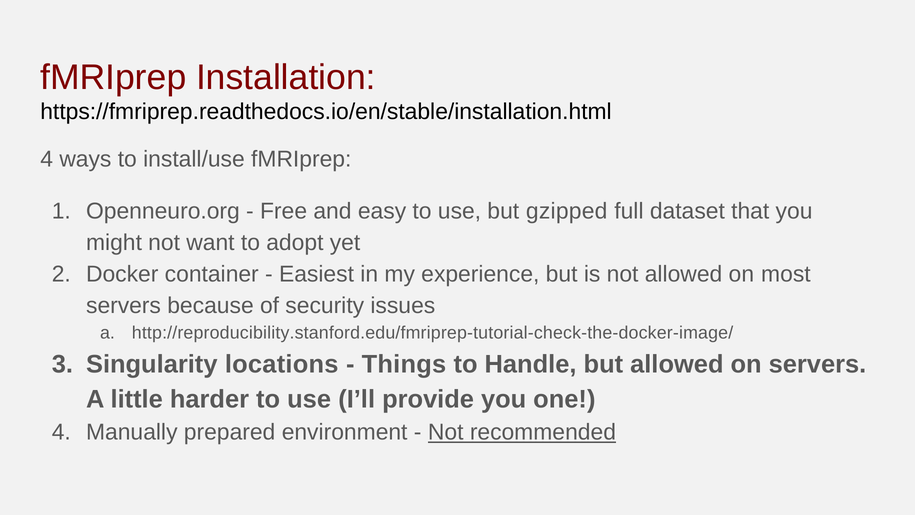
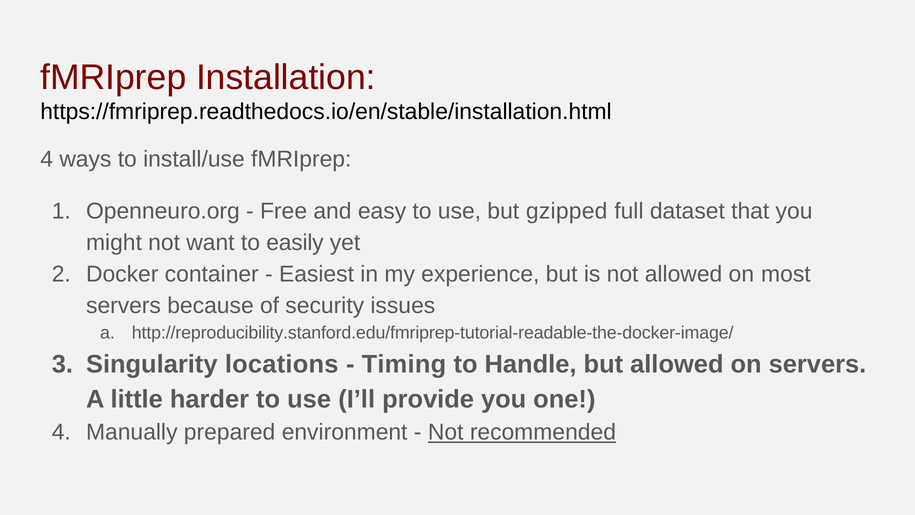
adopt: adopt -> easily
http://reproducibility.stanford.edu/fmriprep-tutorial-check-the-docker-image/: http://reproducibility.stanford.edu/fmriprep-tutorial-check-the-docker-image/ -> http://reproducibility.stanford.edu/fmriprep-tutorial-readable-the-docker-image/
Things: Things -> Timing
